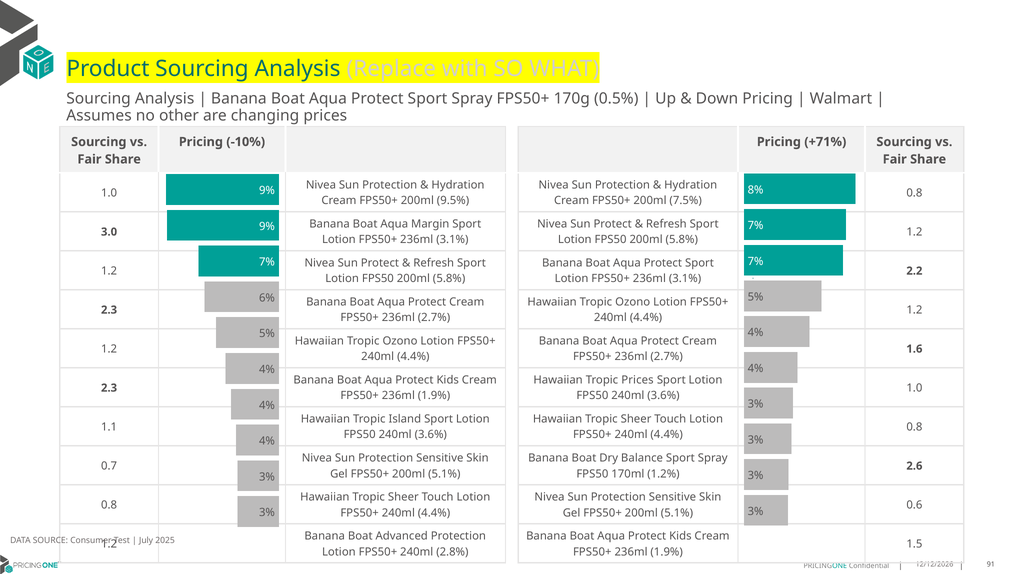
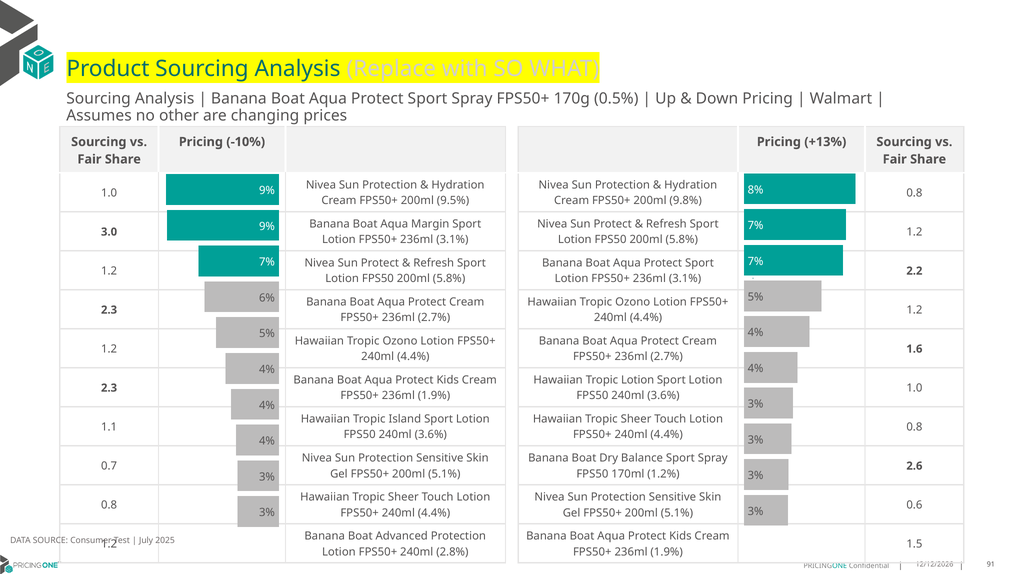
+71%: +71% -> +13%
7.5%: 7.5% -> 9.8%
Tropic Prices: Prices -> Lotion
